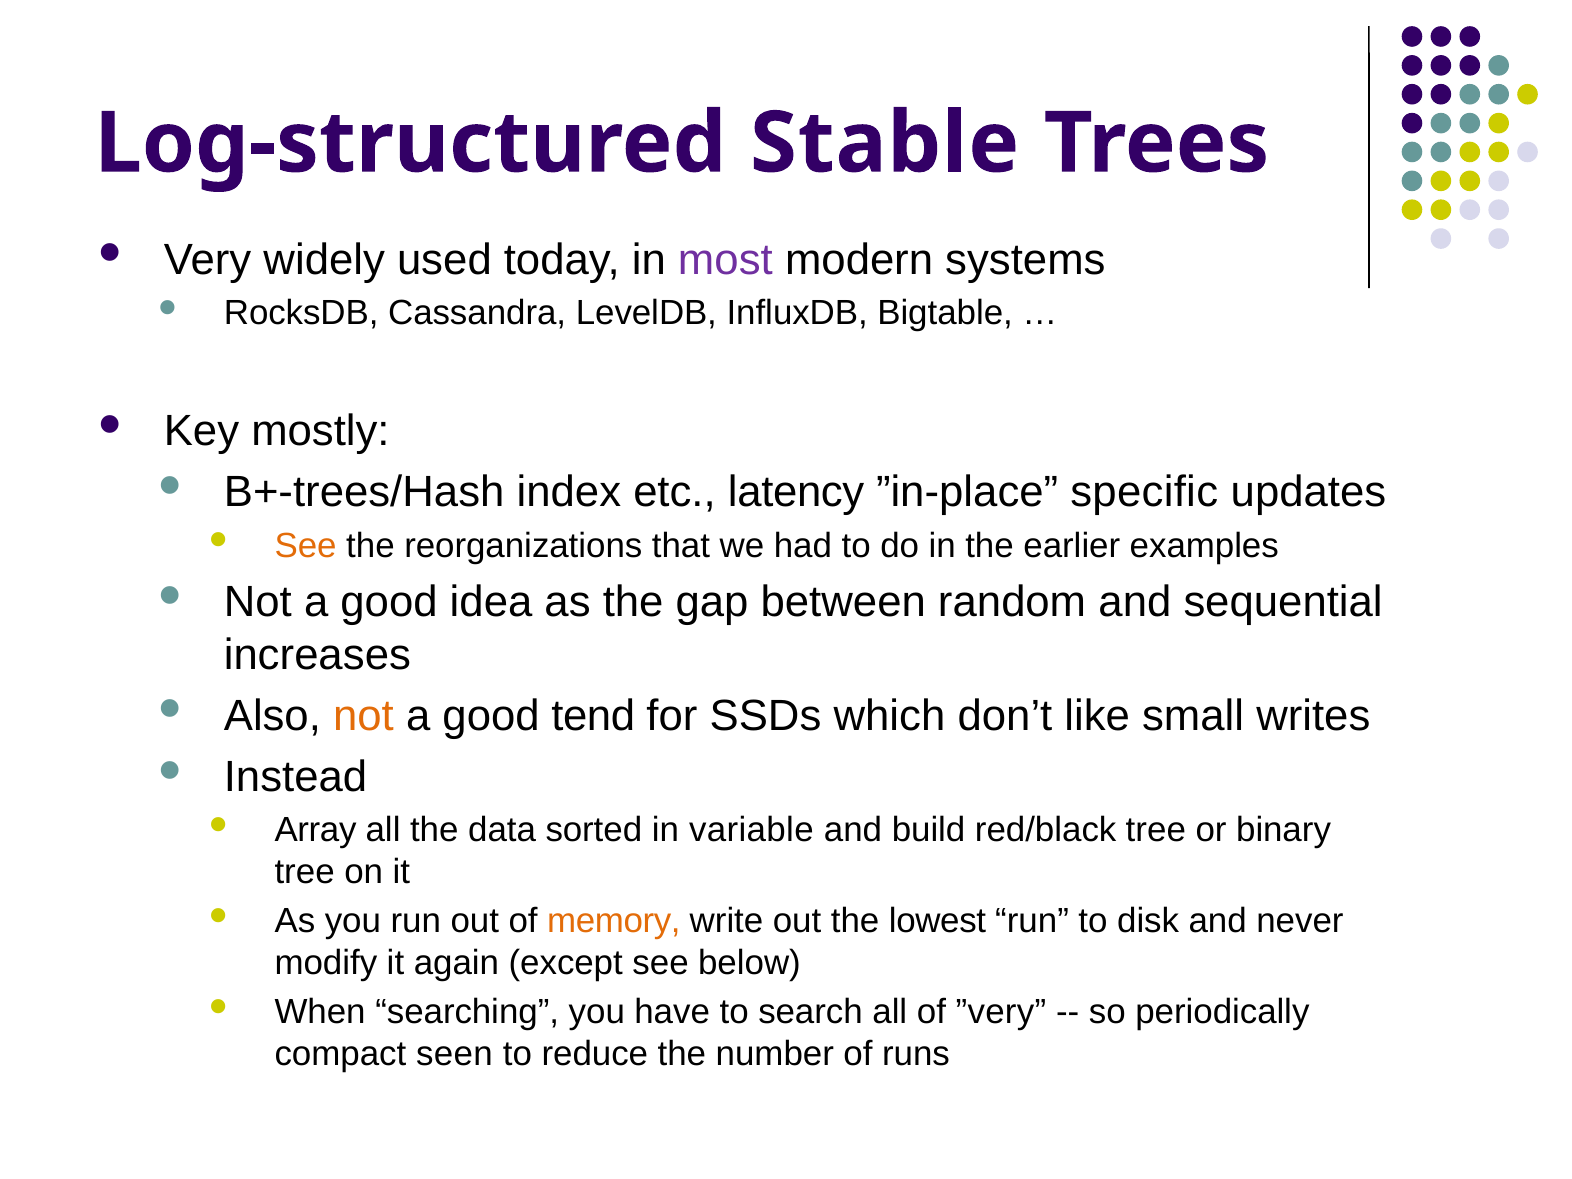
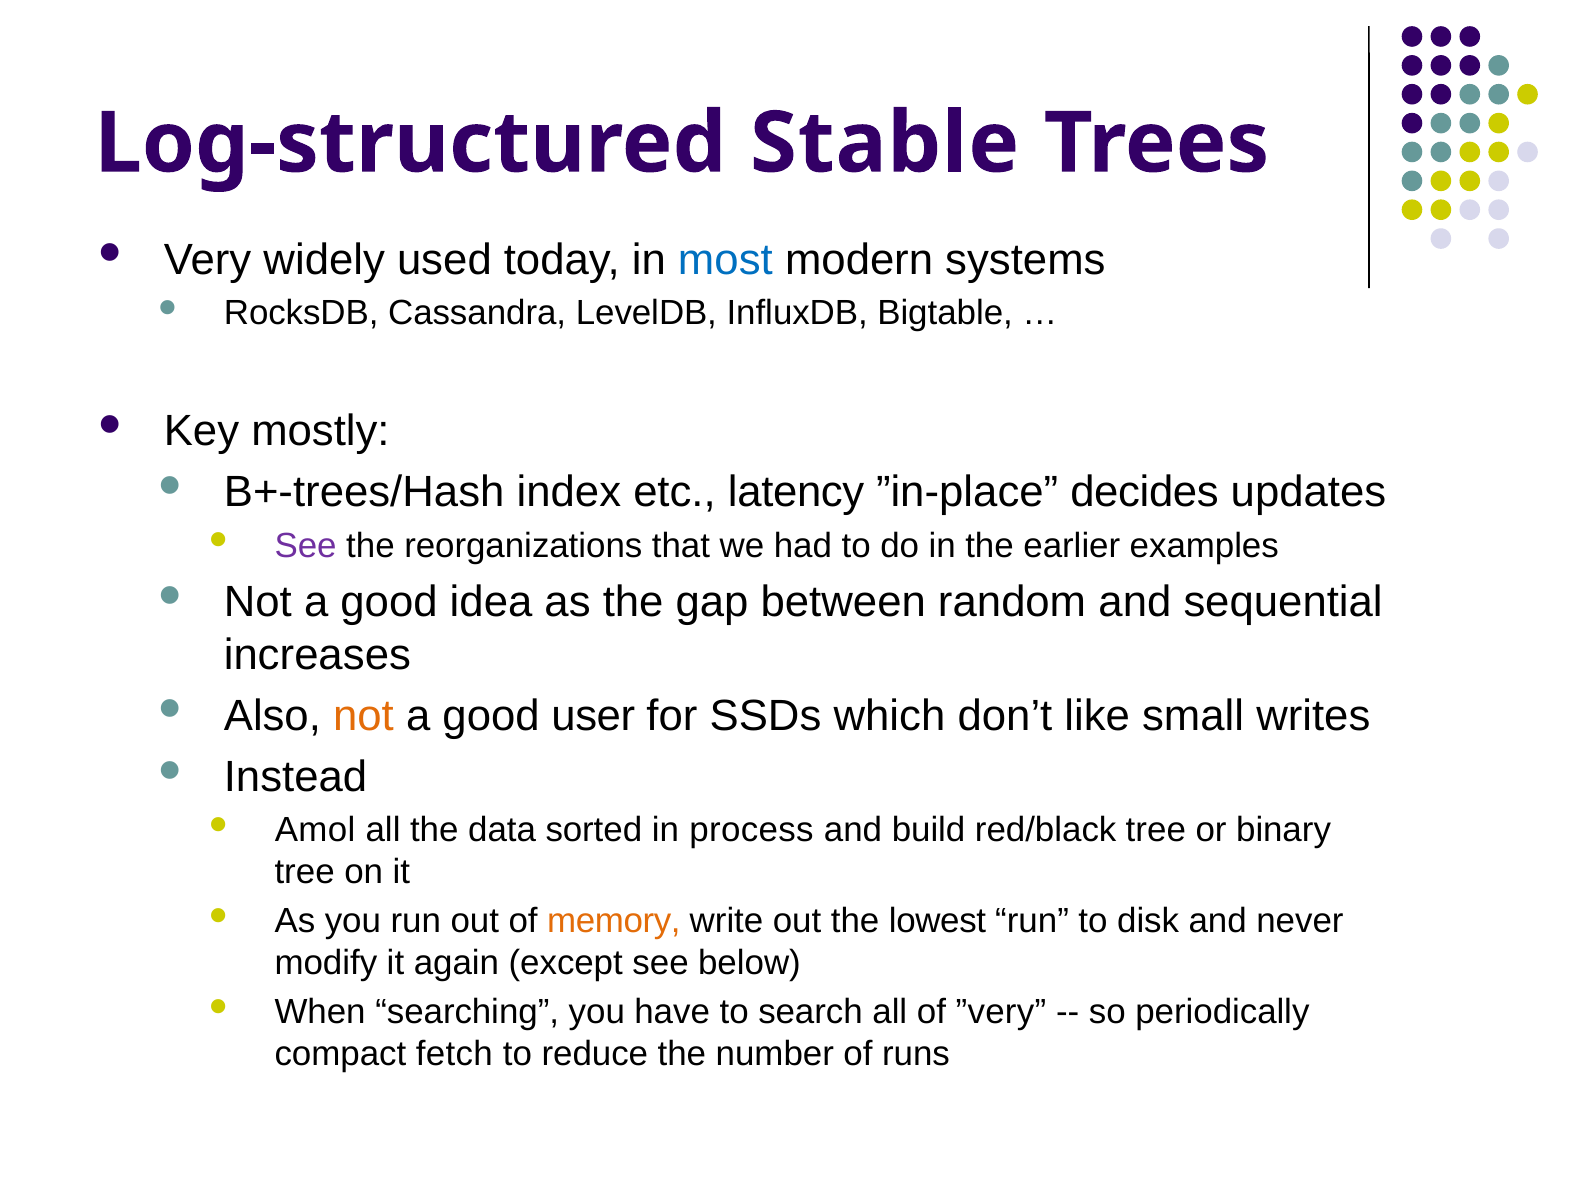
most colour: purple -> blue
specific: specific -> decides
See at (306, 546) colour: orange -> purple
tend: tend -> user
Array: Array -> Amol
variable: variable -> process
seen: seen -> fetch
